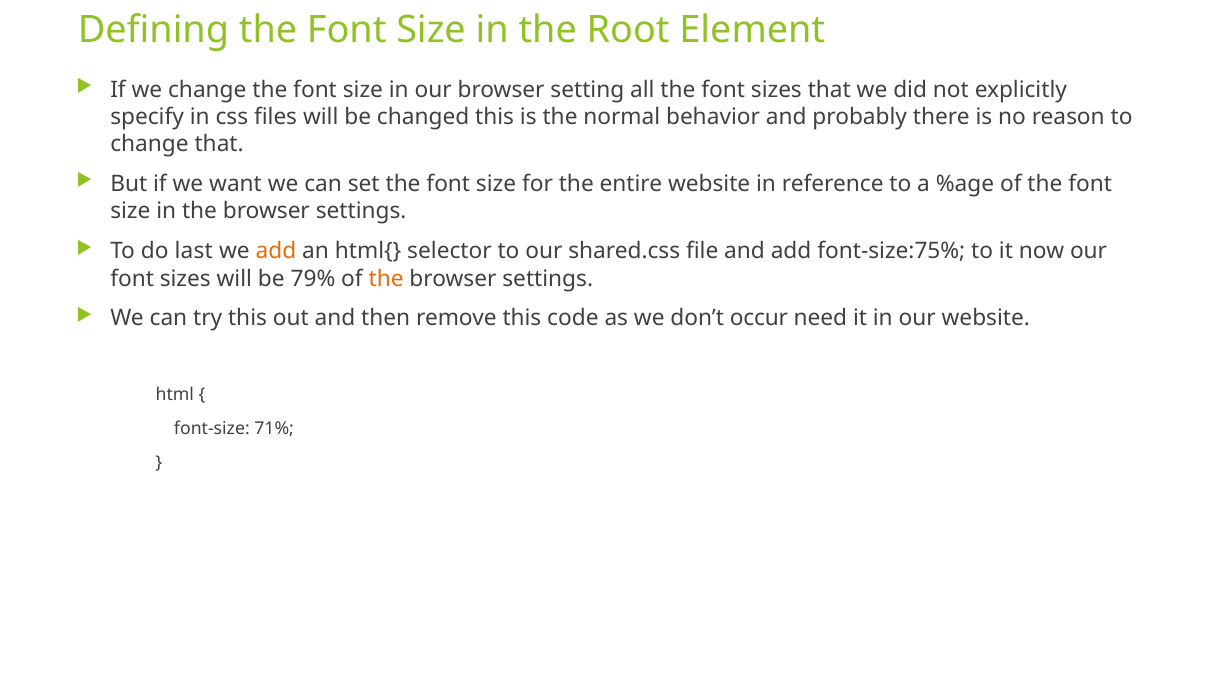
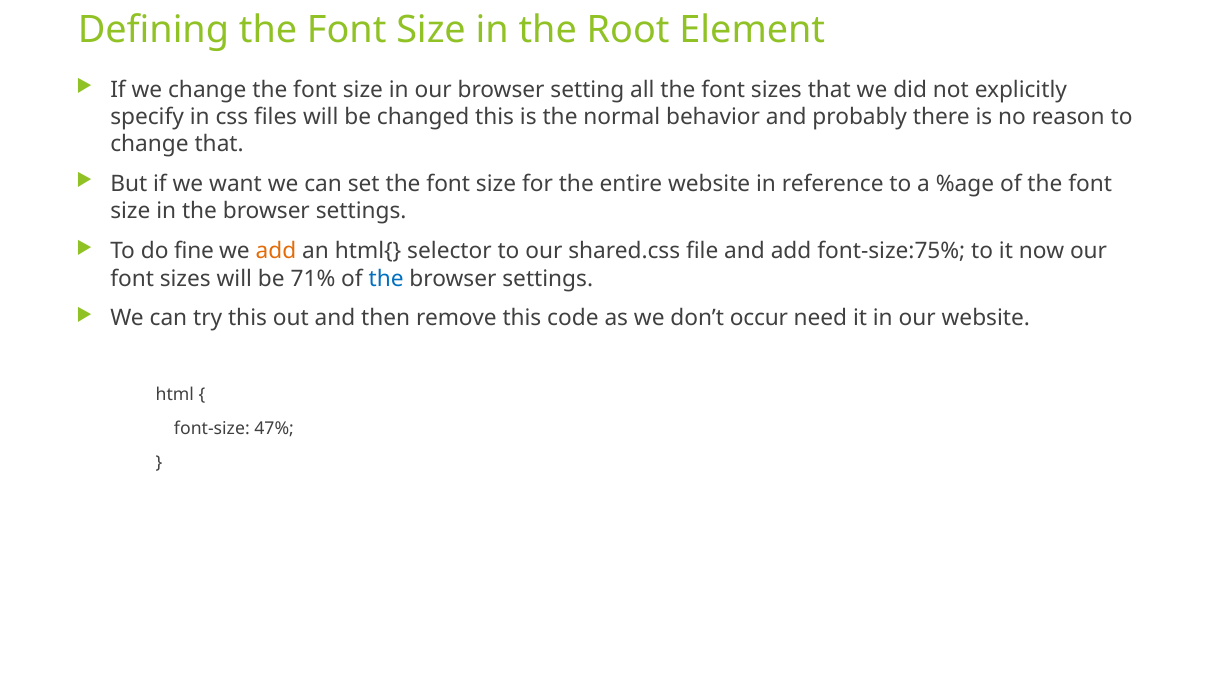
last: last -> fine
79%: 79% -> 71%
the at (386, 278) colour: orange -> blue
71%: 71% -> 47%
